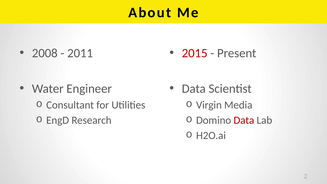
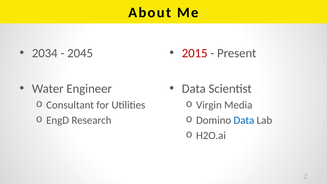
2008: 2008 -> 2034
2011: 2011 -> 2045
Data at (244, 120) colour: red -> blue
